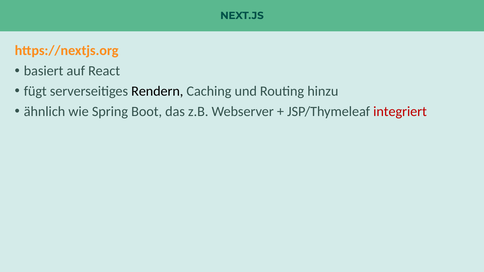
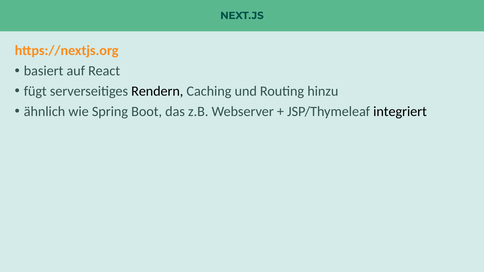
integriert colour: red -> black
